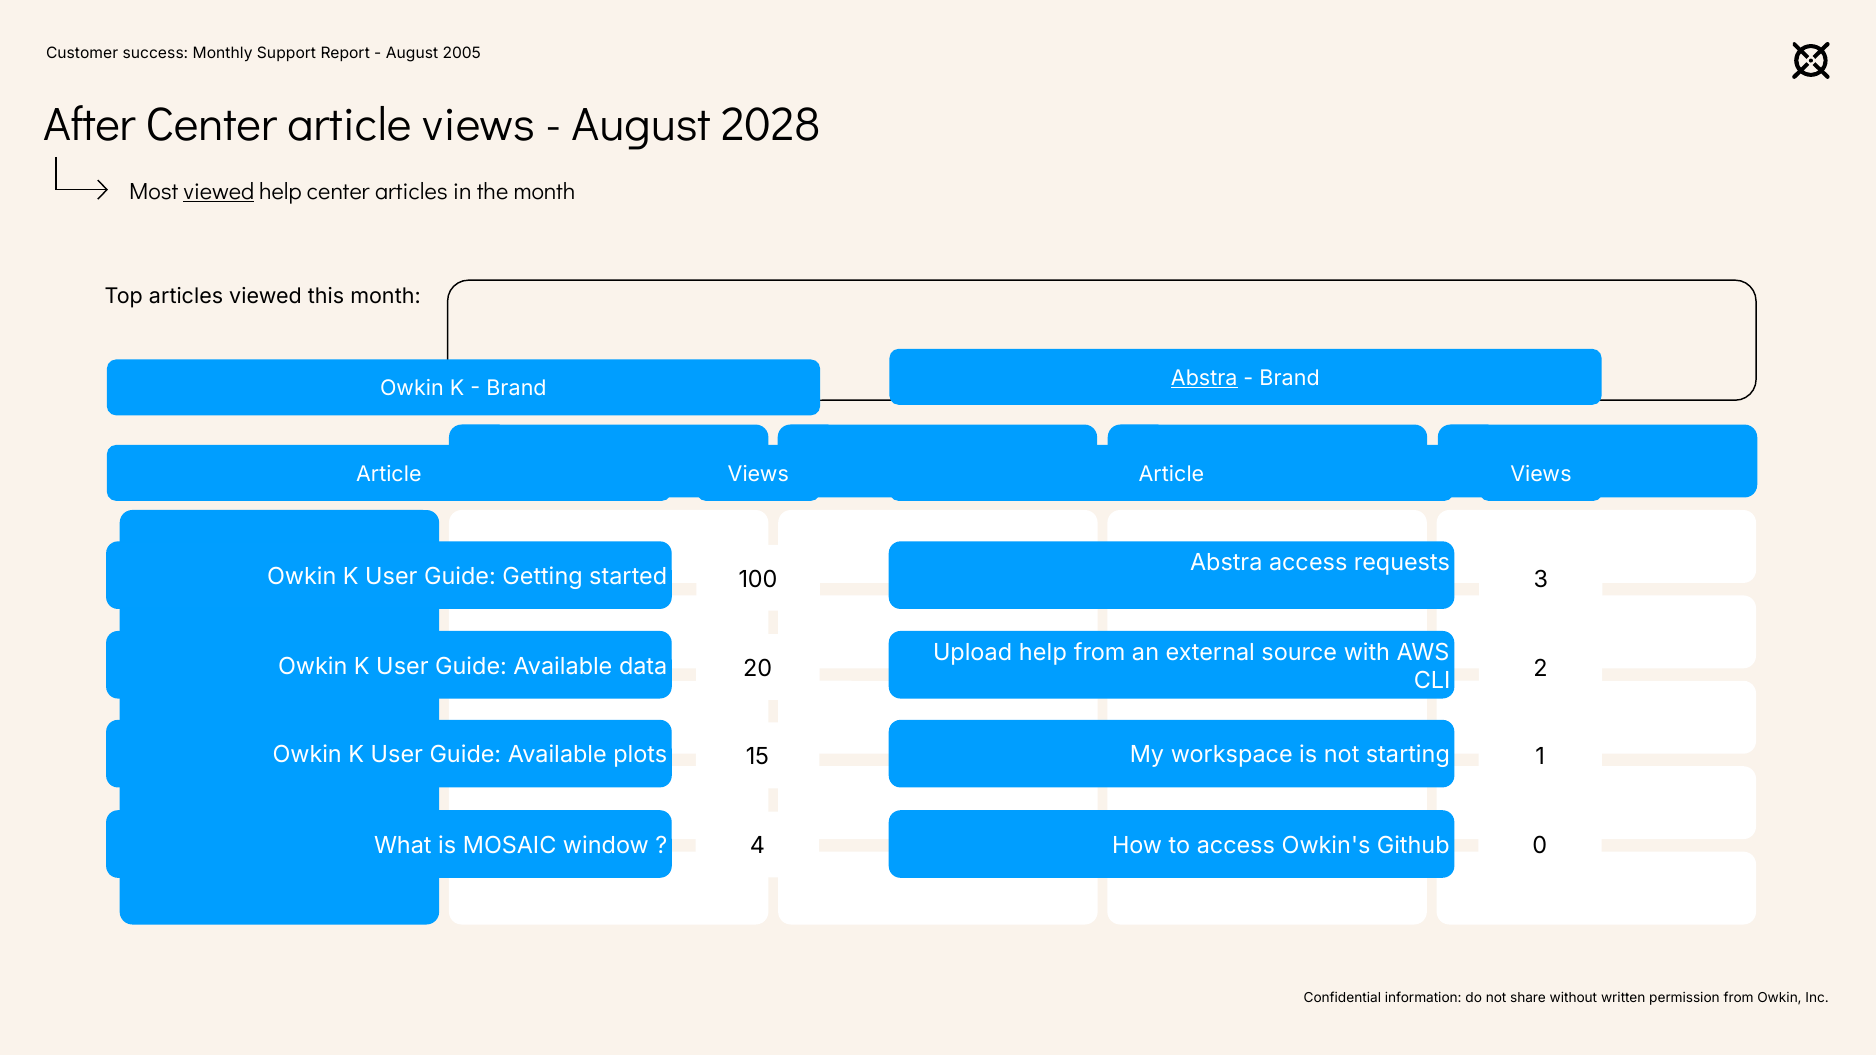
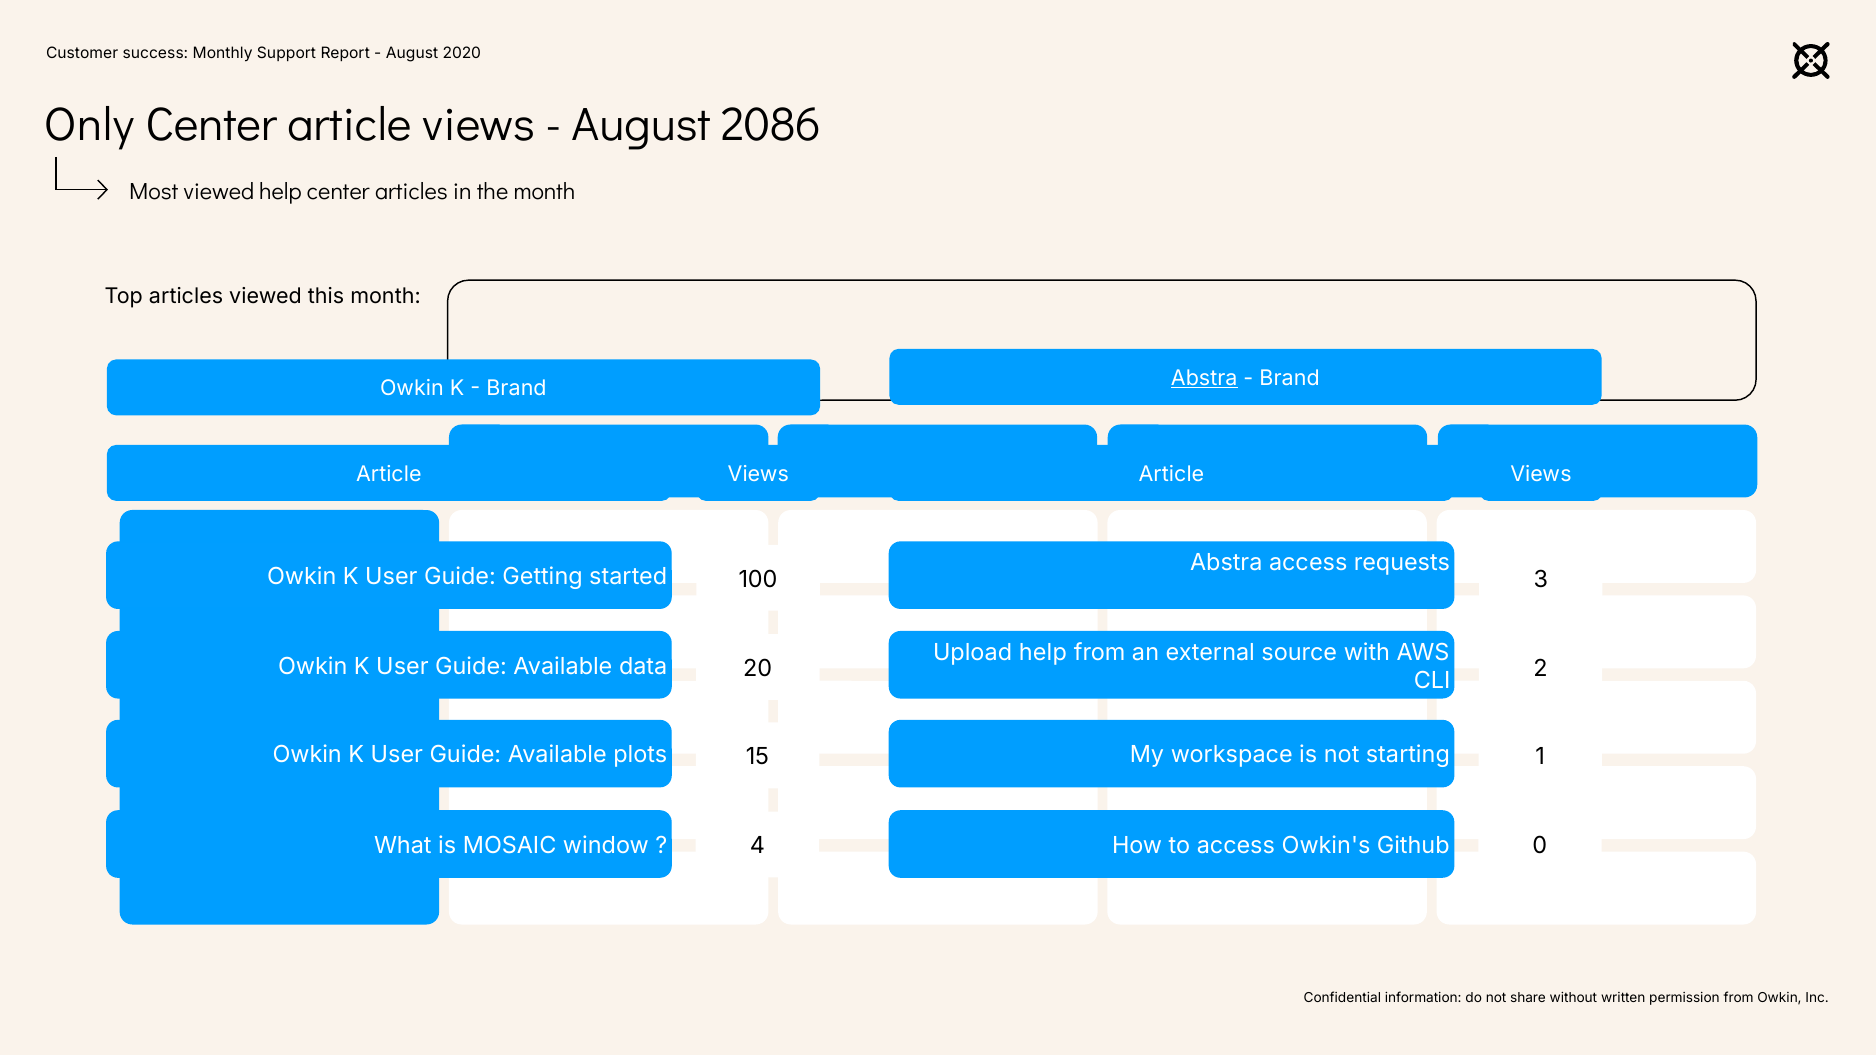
2005: 2005 -> 2020
After: After -> Only
2028: 2028 -> 2086
viewed at (219, 191) underline: present -> none
